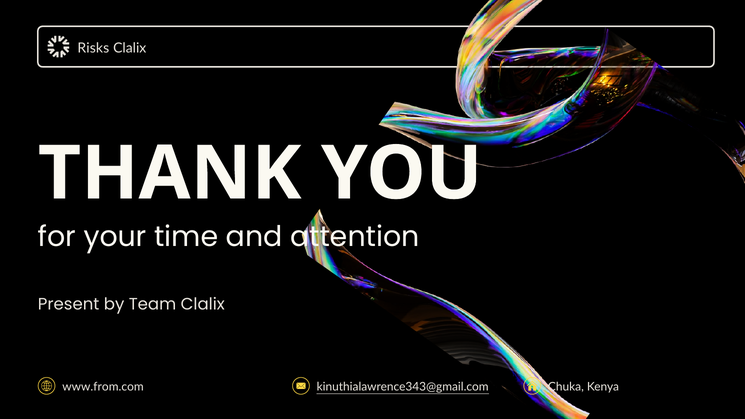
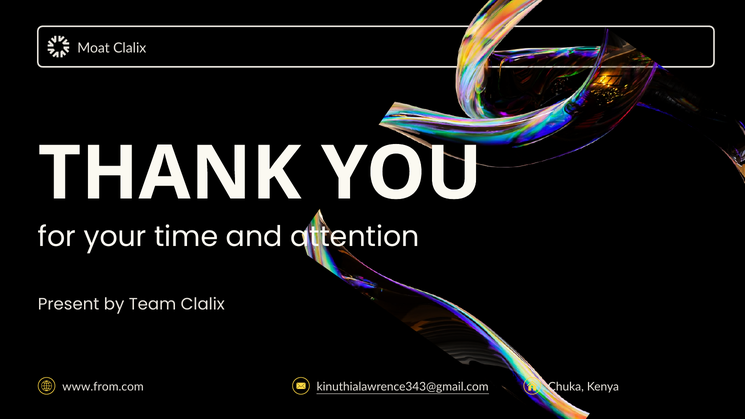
Risks: Risks -> Moat
